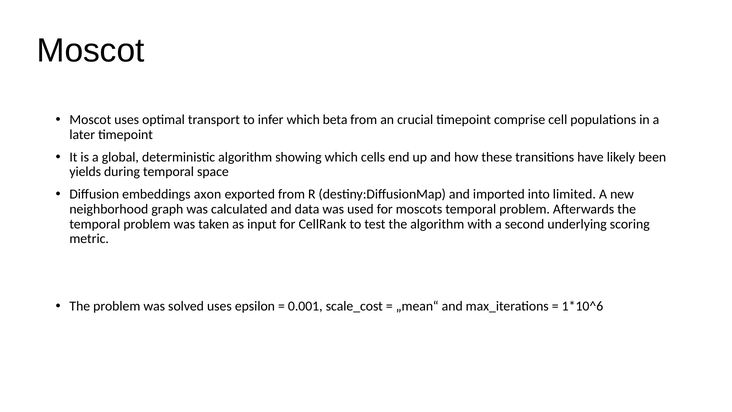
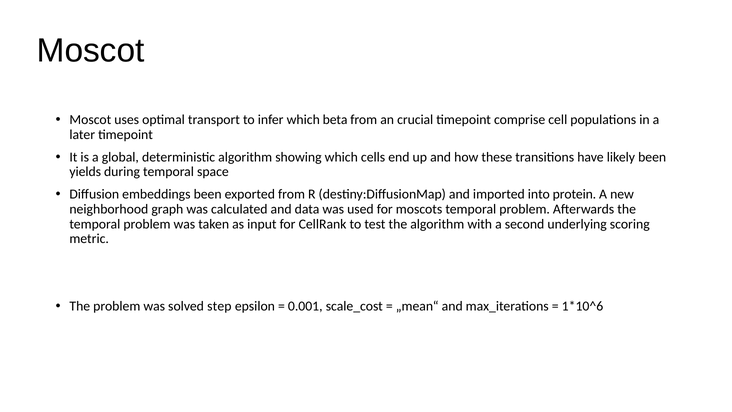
embeddings axon: axon -> been
limited: limited -> protein
solved uses: uses -> step
